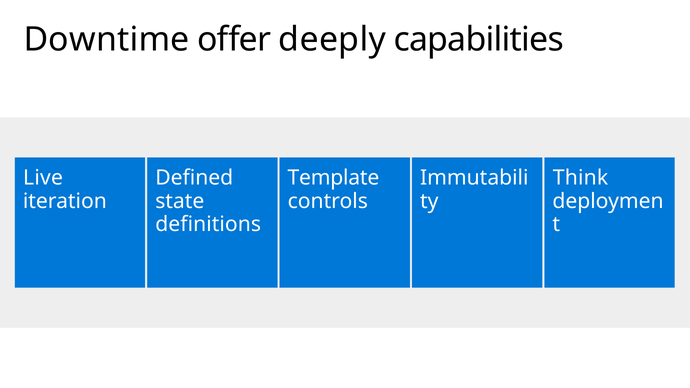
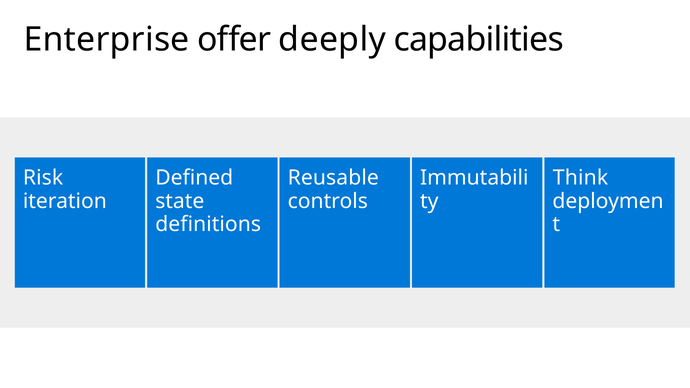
Downtime: Downtime -> Enterprise
Live: Live -> Risk
Template: Template -> Reusable
